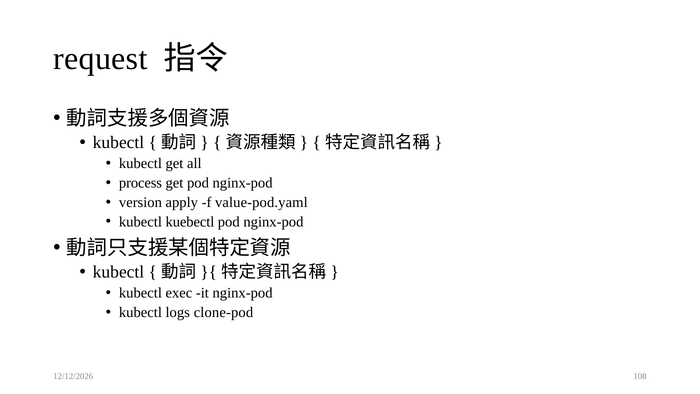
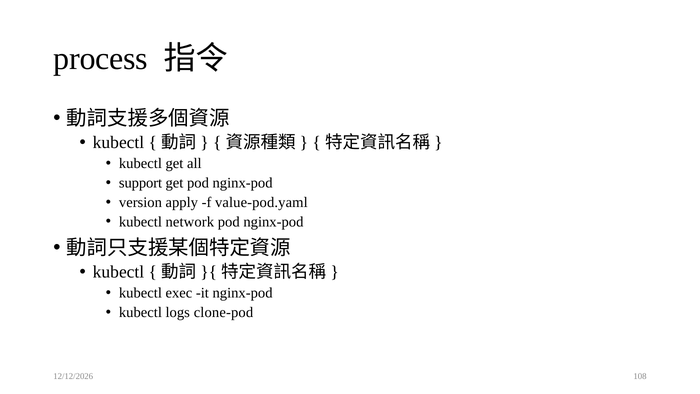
request: request -> process
process: process -> support
kuebectl: kuebectl -> network
